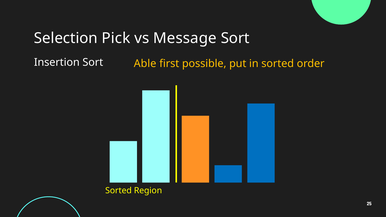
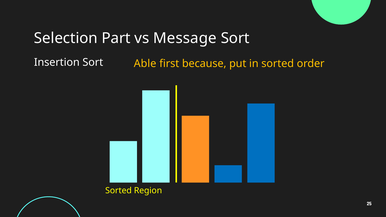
Pick: Pick -> Part
possible: possible -> because
